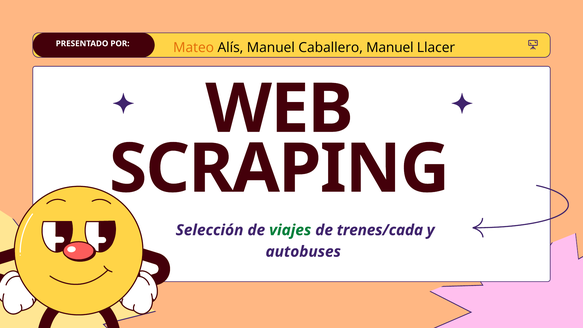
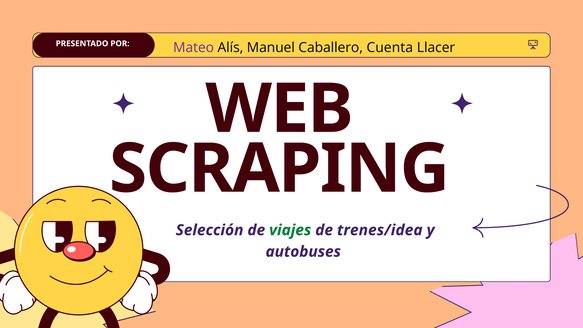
Mateo colour: orange -> purple
Caballero Manuel: Manuel -> Cuenta
trenes/cada: trenes/cada -> trenes/idea
